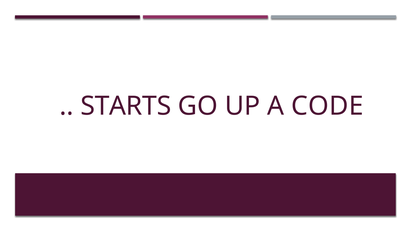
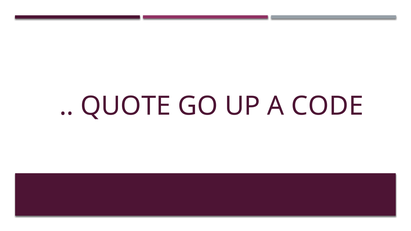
STARTS: STARTS -> QUOTE
